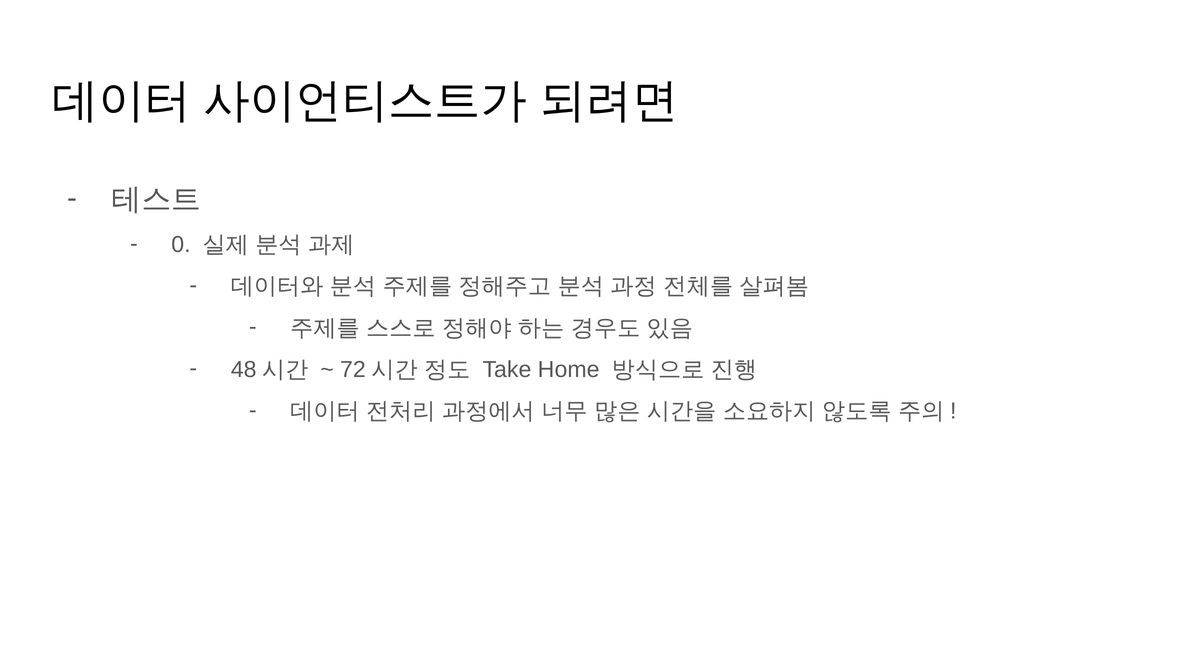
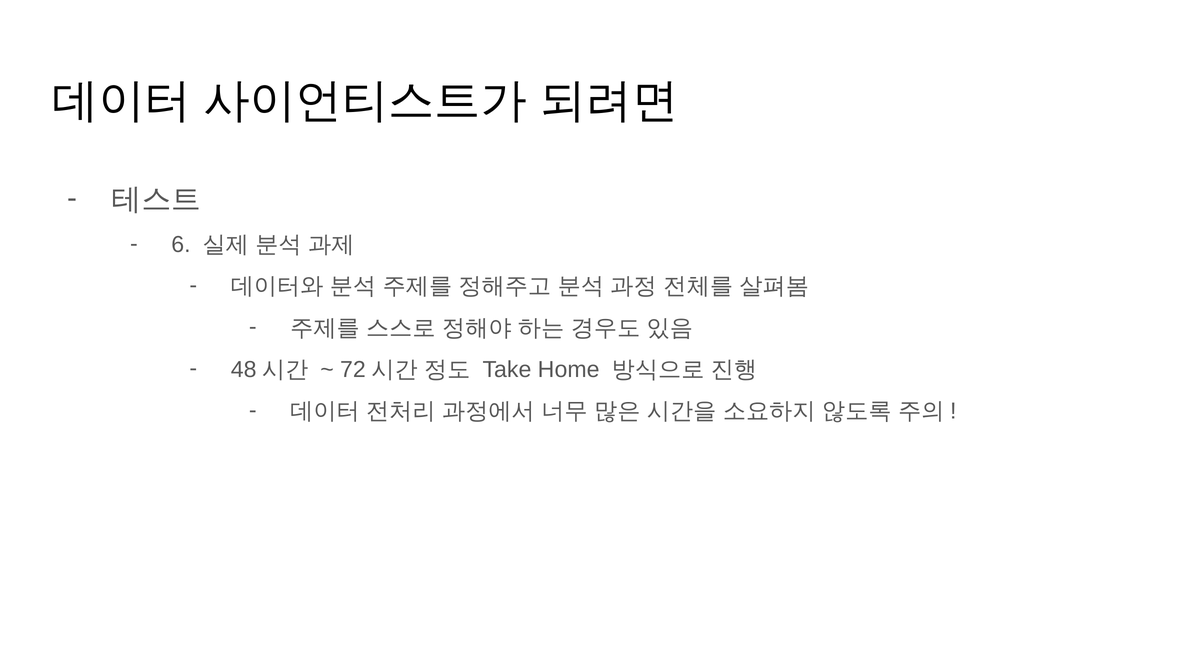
0: 0 -> 6
